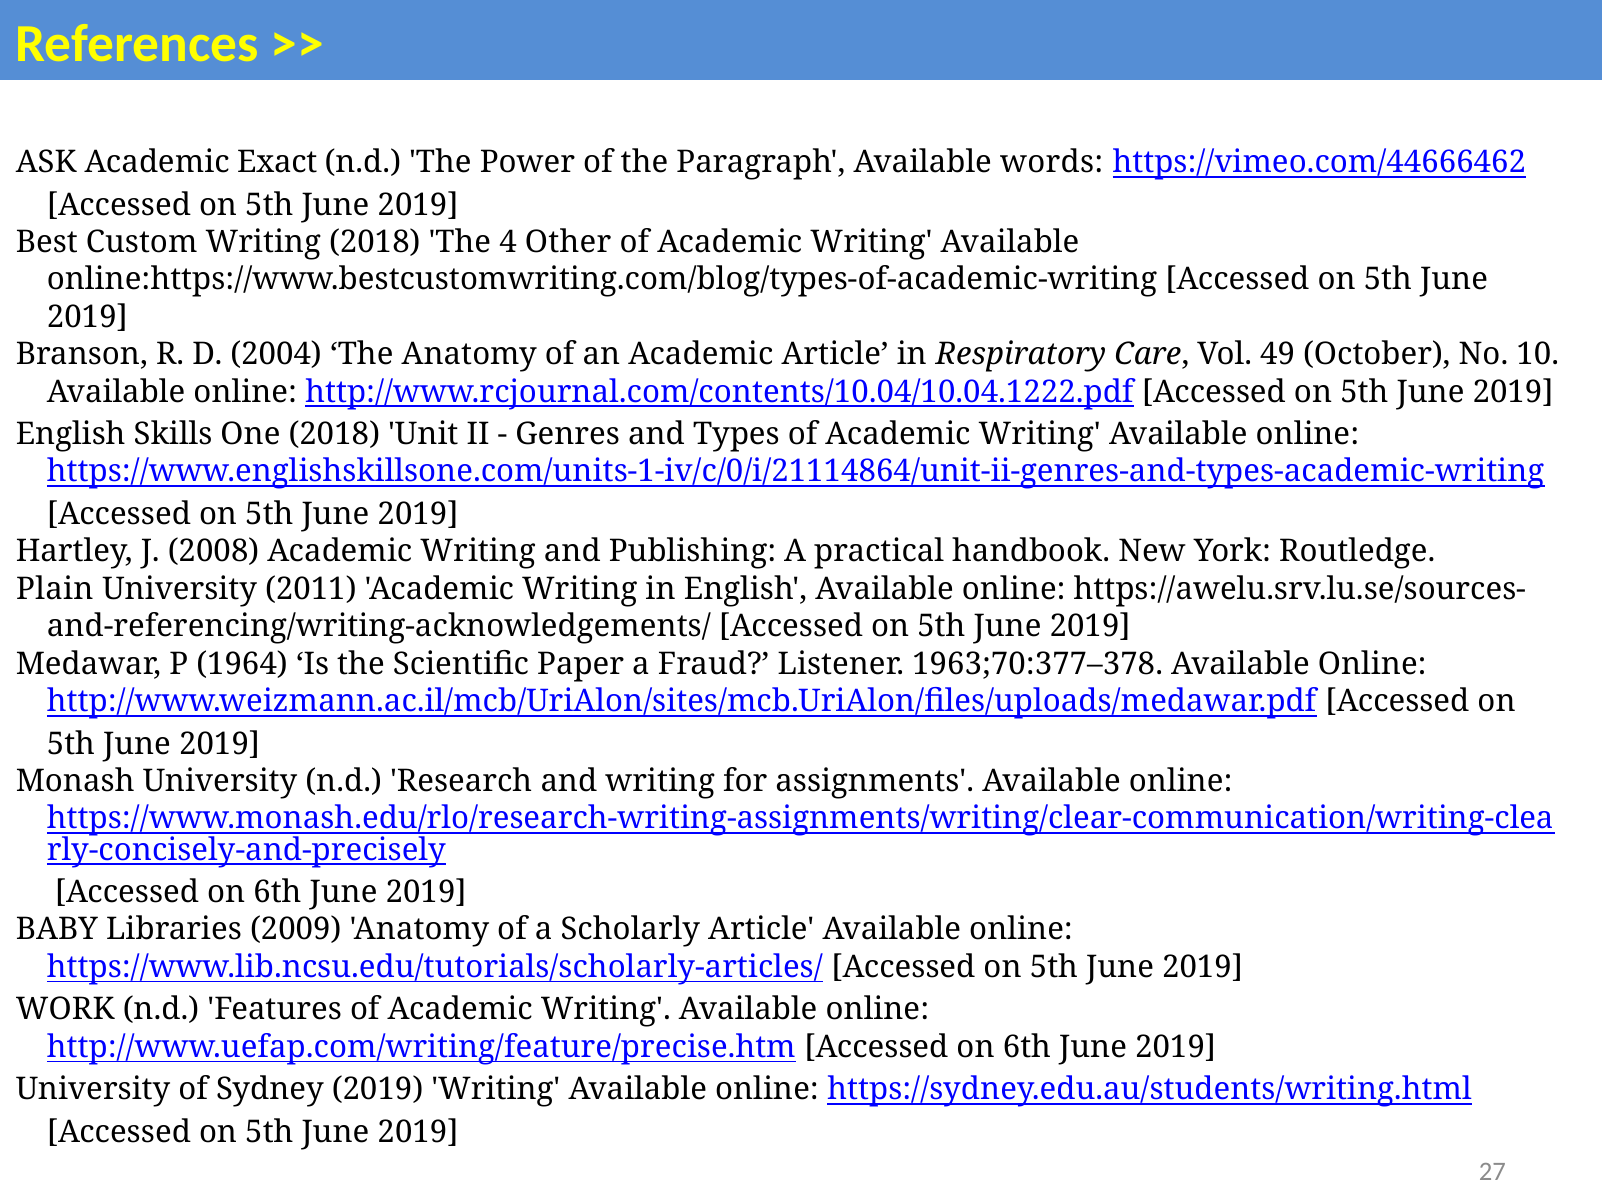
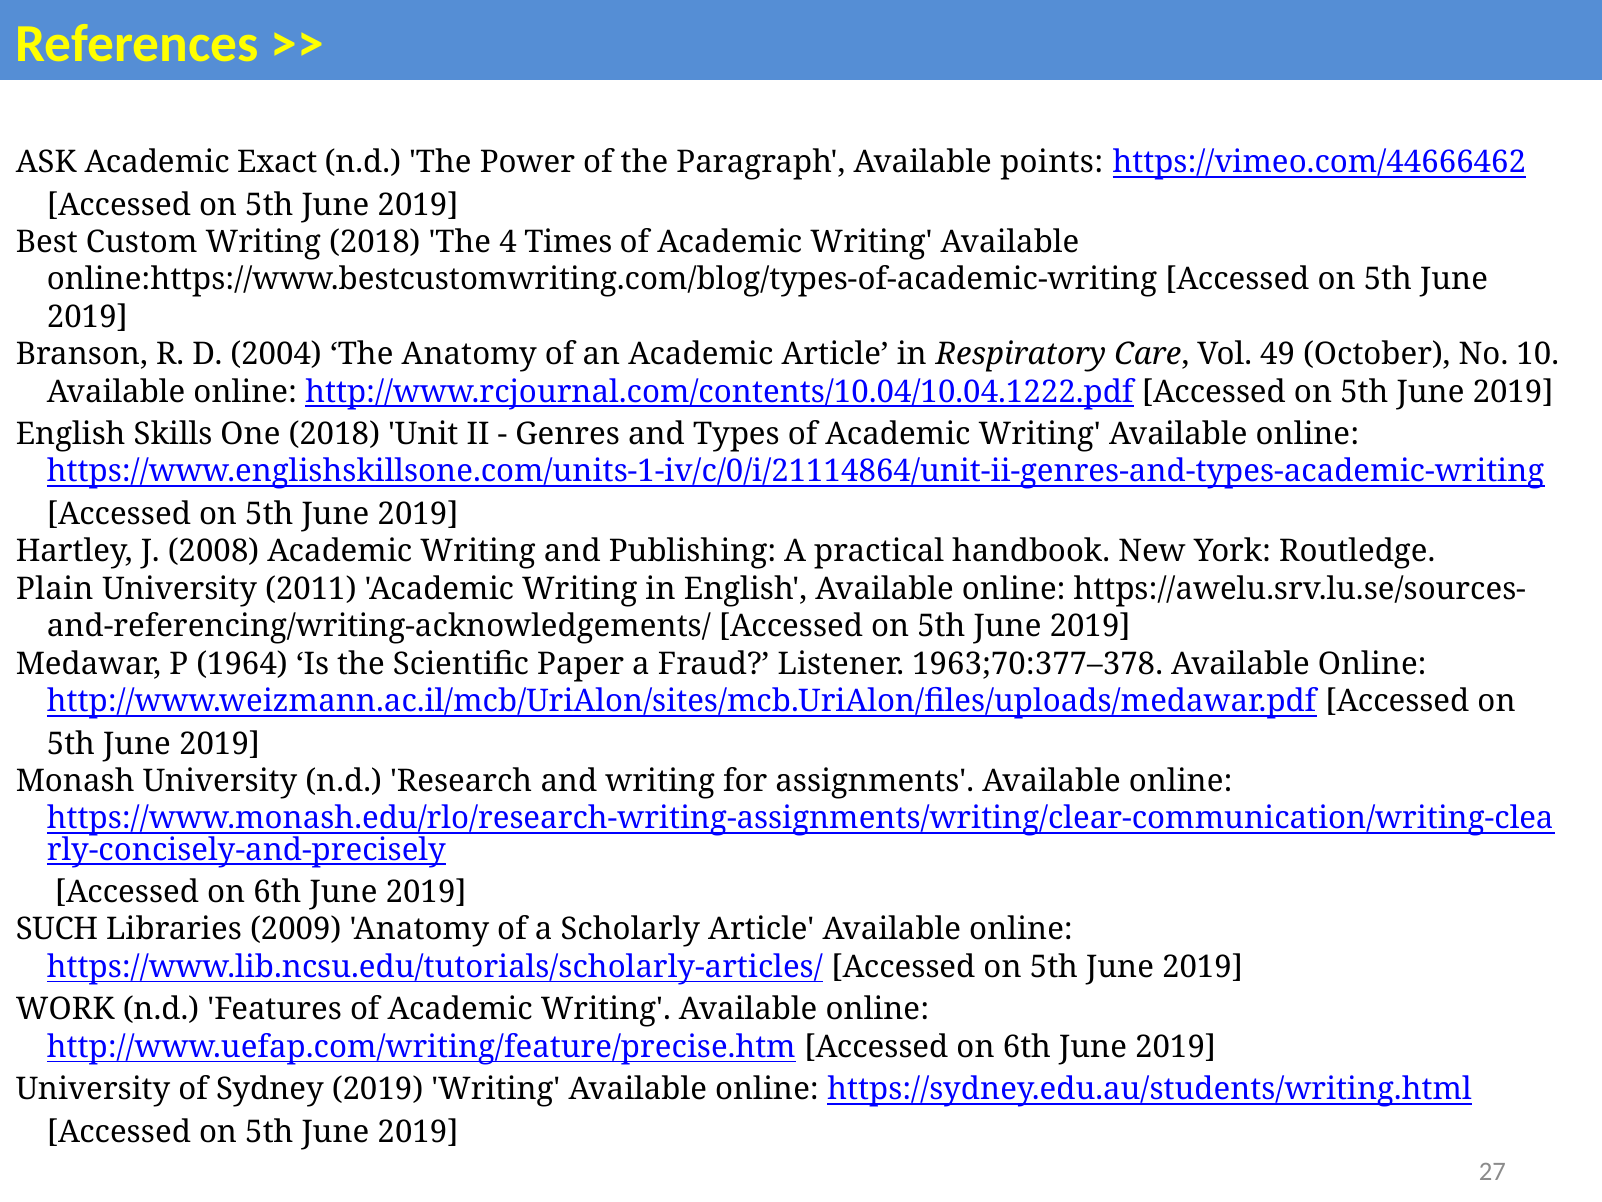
words: words -> points
Other: Other -> Times
BABY: BABY -> SUCH
